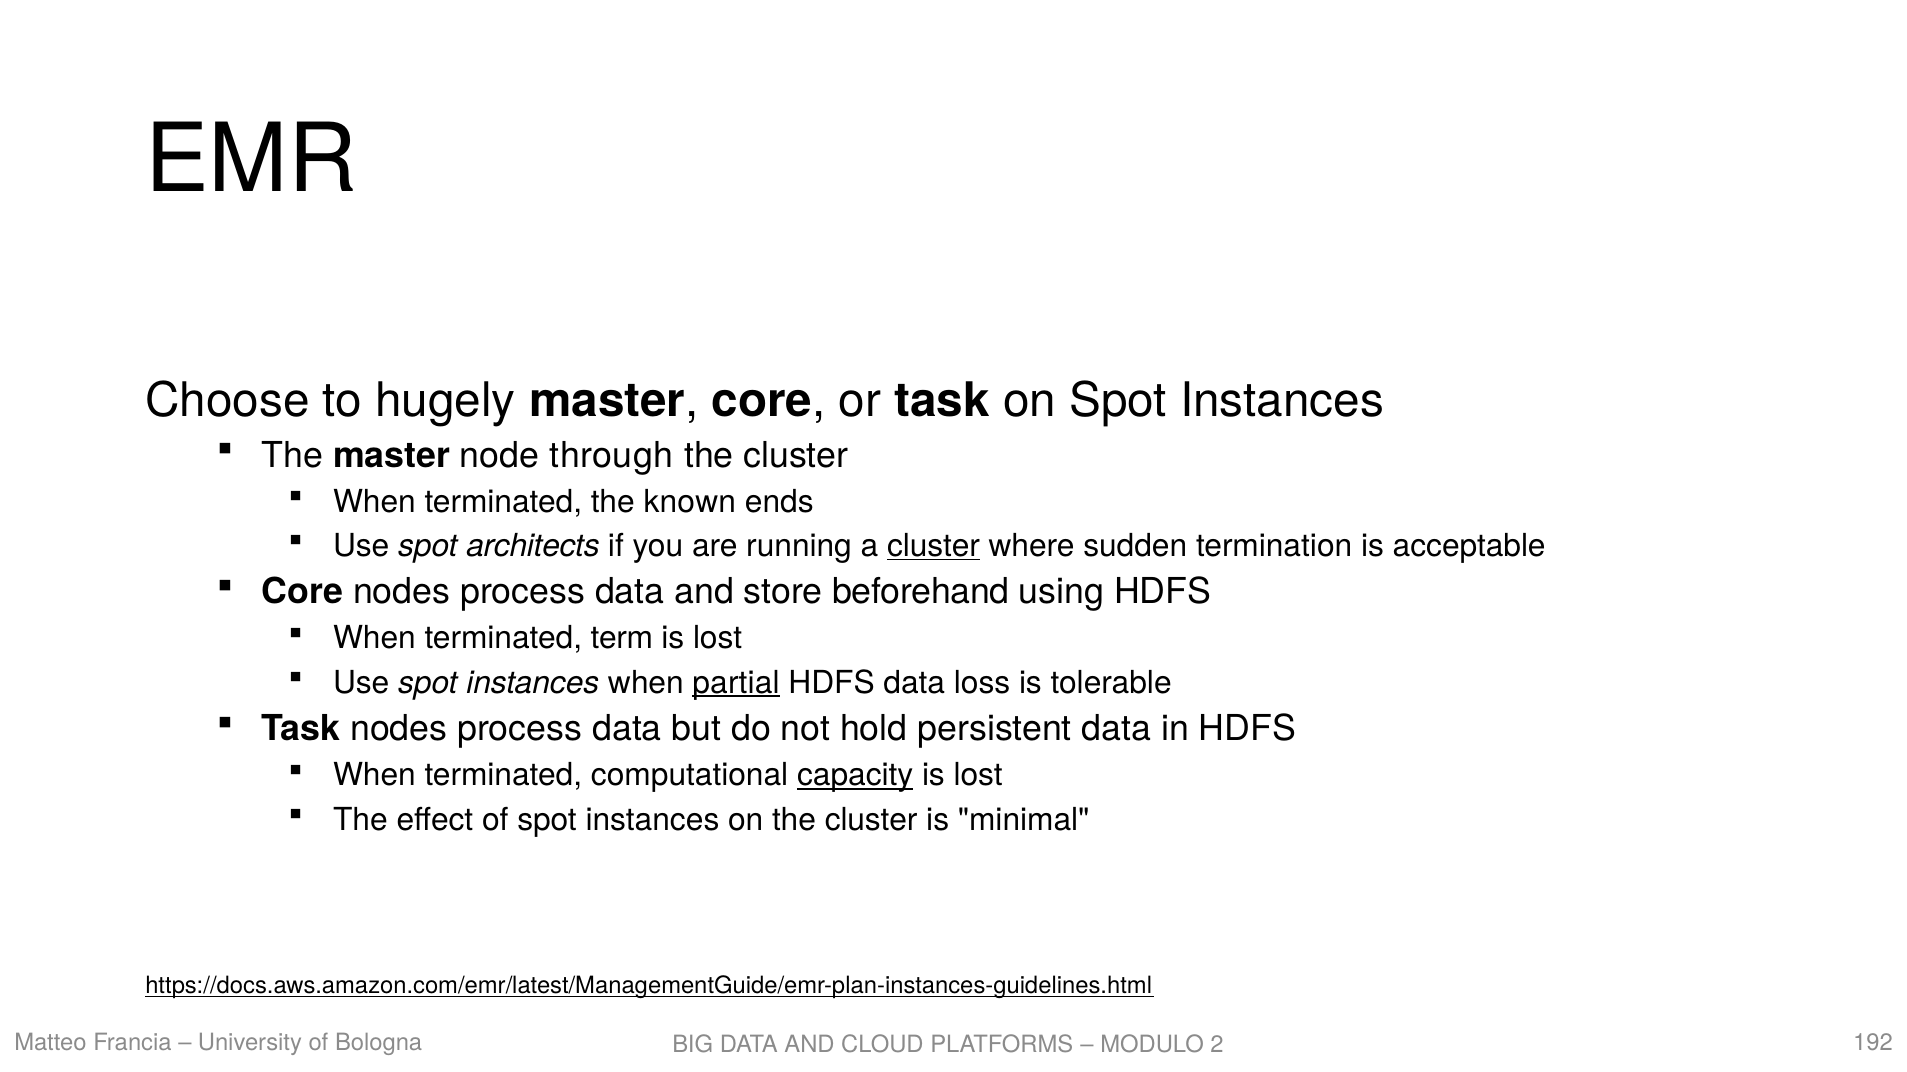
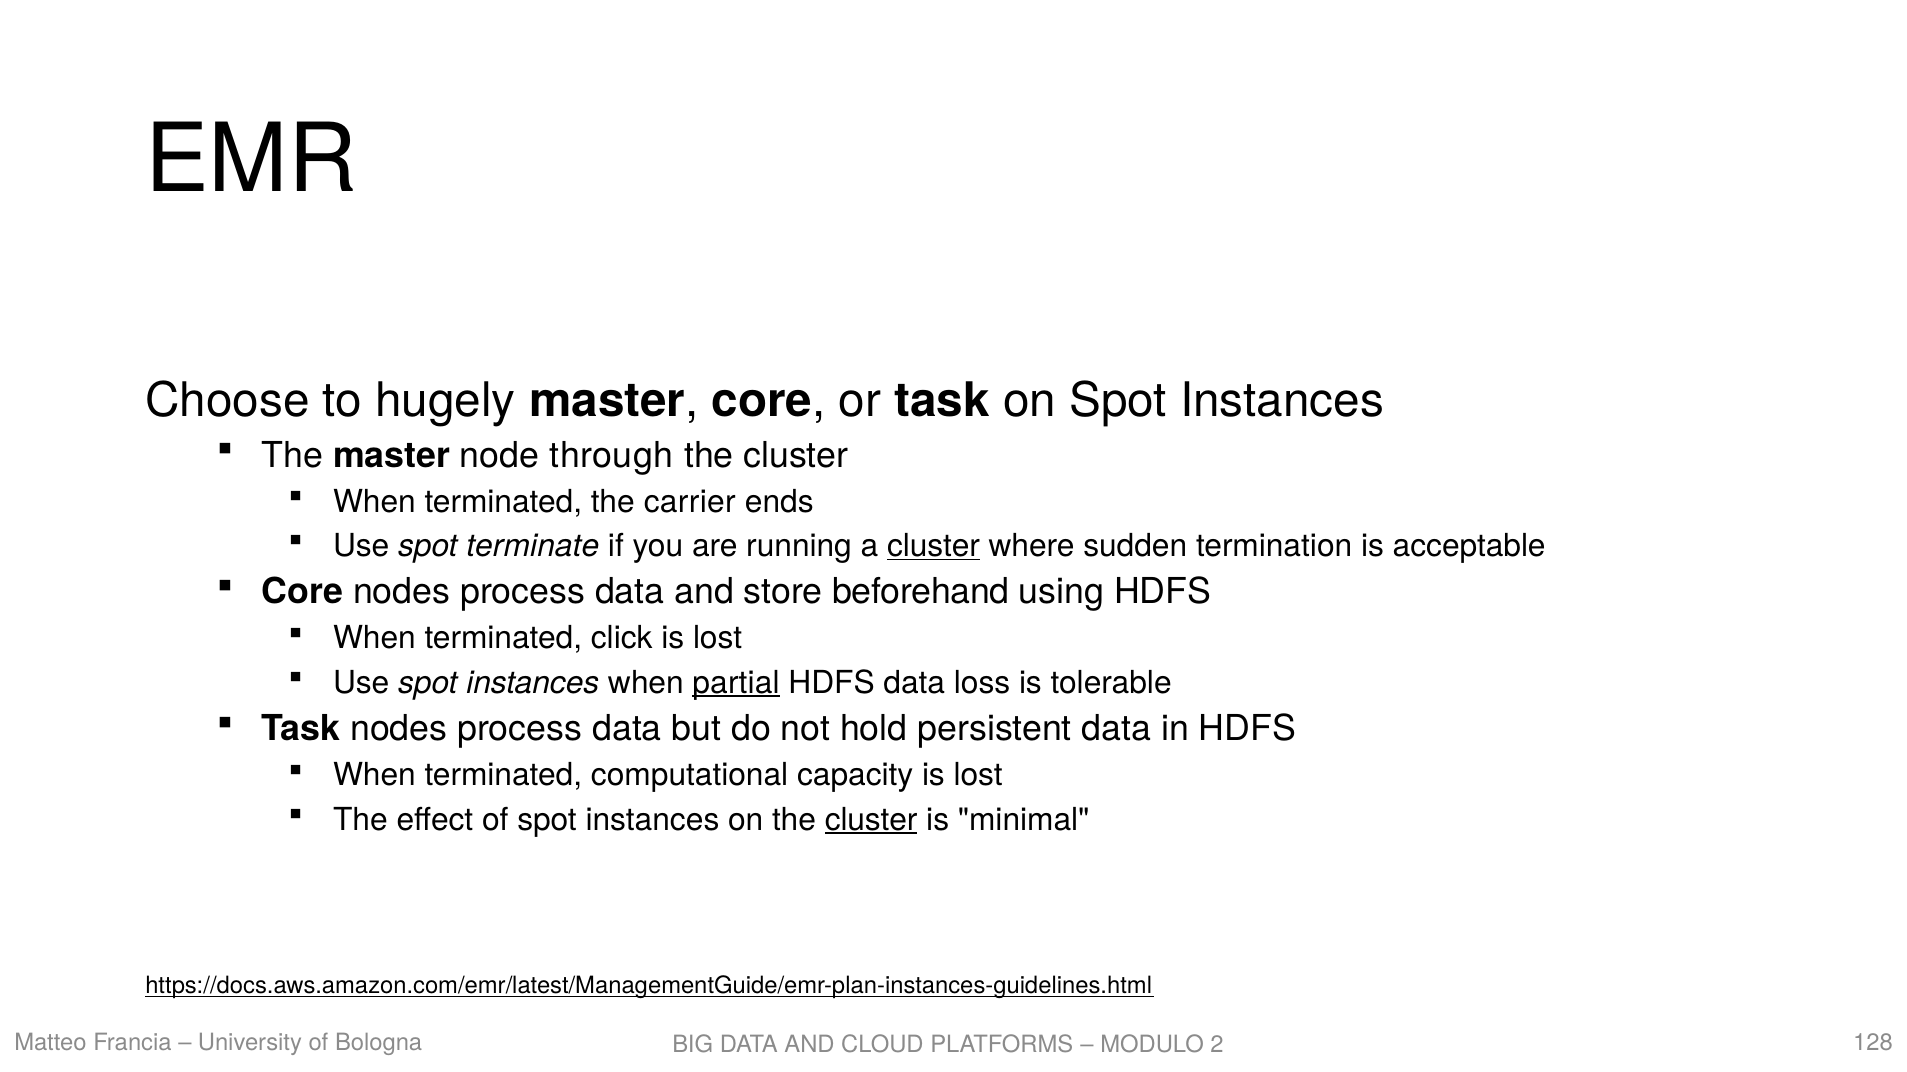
known: known -> carrier
architects: architects -> terminate
term: term -> click
capacity underline: present -> none
cluster at (871, 820) underline: none -> present
192: 192 -> 128
